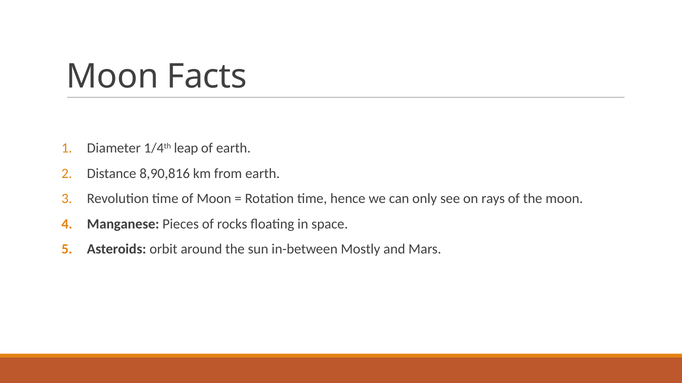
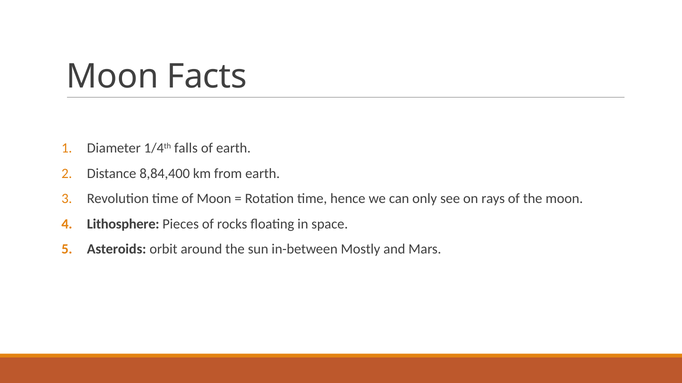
leap: leap -> falls
8,90,816: 8,90,816 -> 8,84,400
Manganese: Manganese -> Lithosphere
